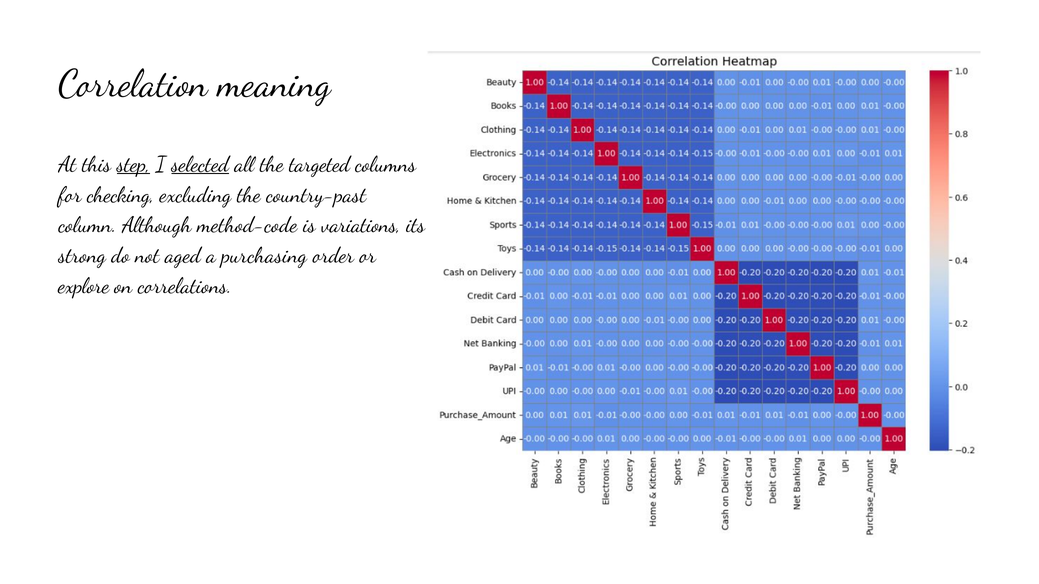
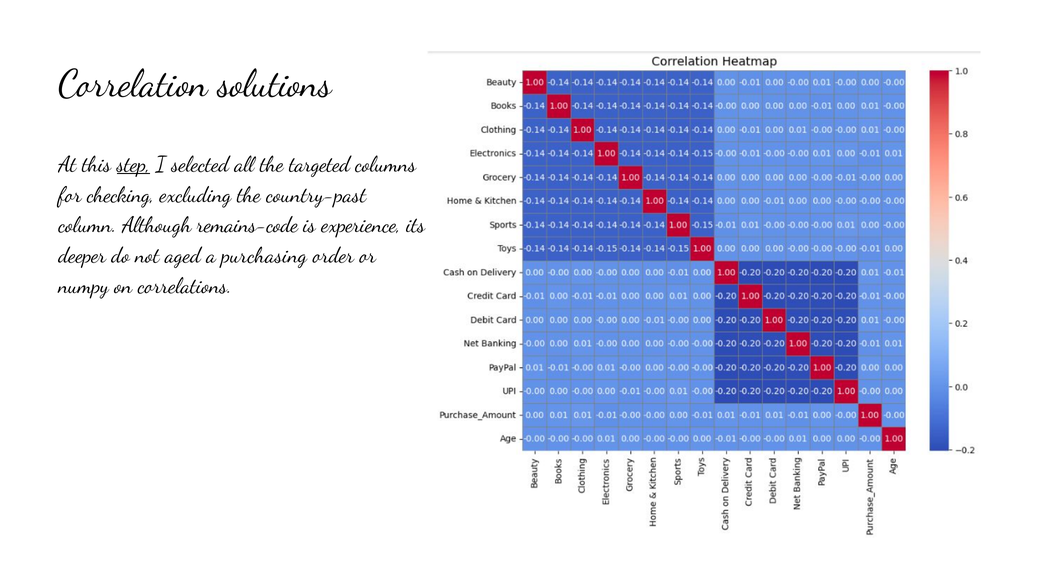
meaning: meaning -> solutions
selected underline: present -> none
method-code: method-code -> remains-code
variations: variations -> experience
strong: strong -> deeper
explore: explore -> numpy
